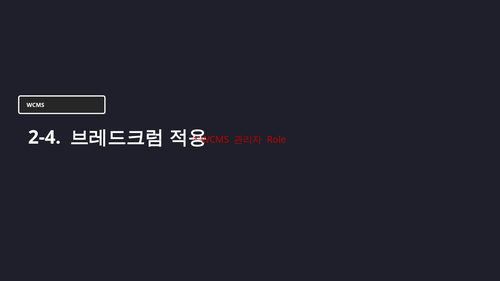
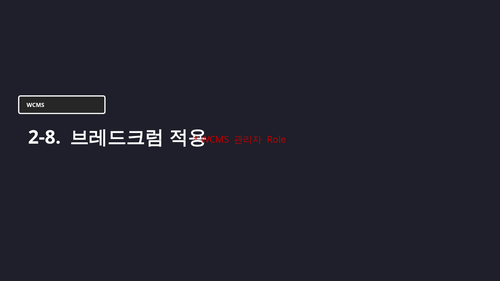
2-4: 2-4 -> 2-8
